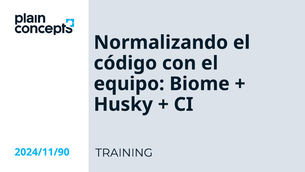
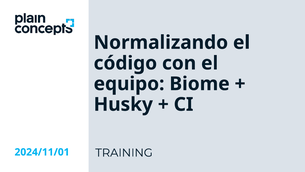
2024/11/90: 2024/11/90 -> 2024/11/01
